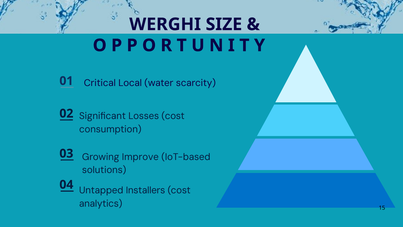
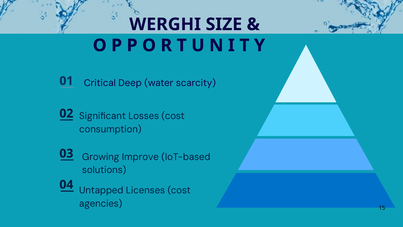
Local: Local -> Deep
Installers: Installers -> Licenses
analytics: analytics -> agencies
